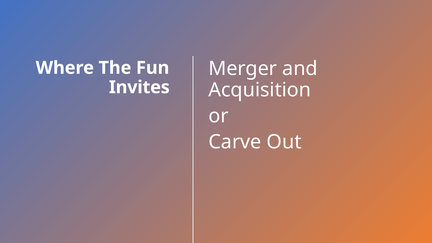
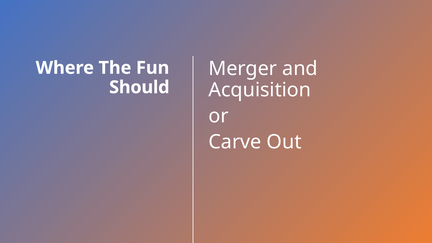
Invites: Invites -> Should
